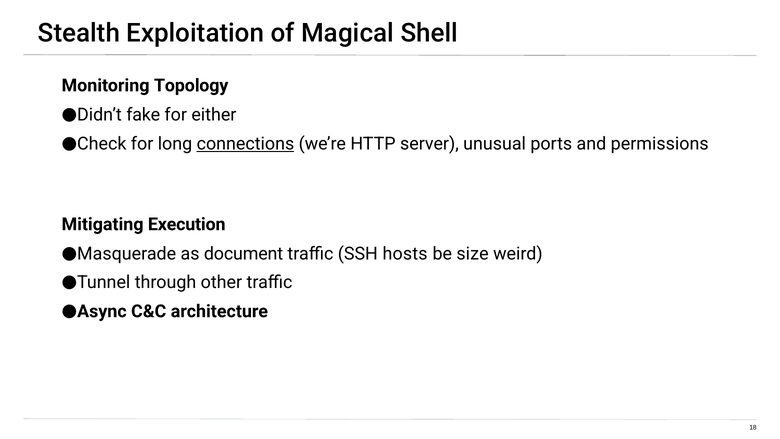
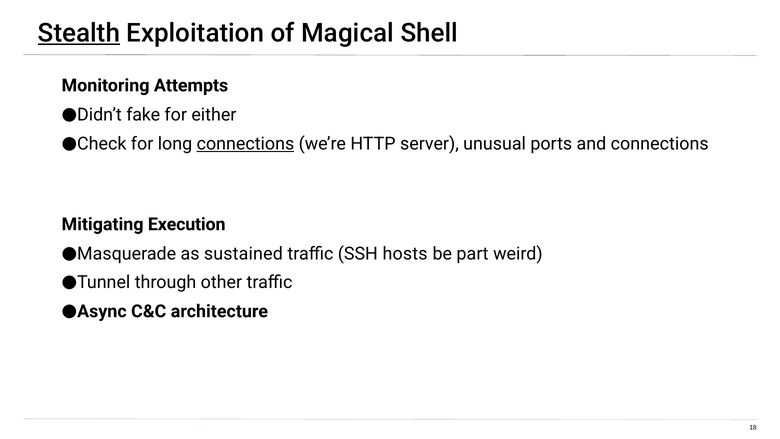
Stealth underline: none -> present
Topology: Topology -> Attempts
and permissions: permissions -> connections
document: document -> sustained
size: size -> part
